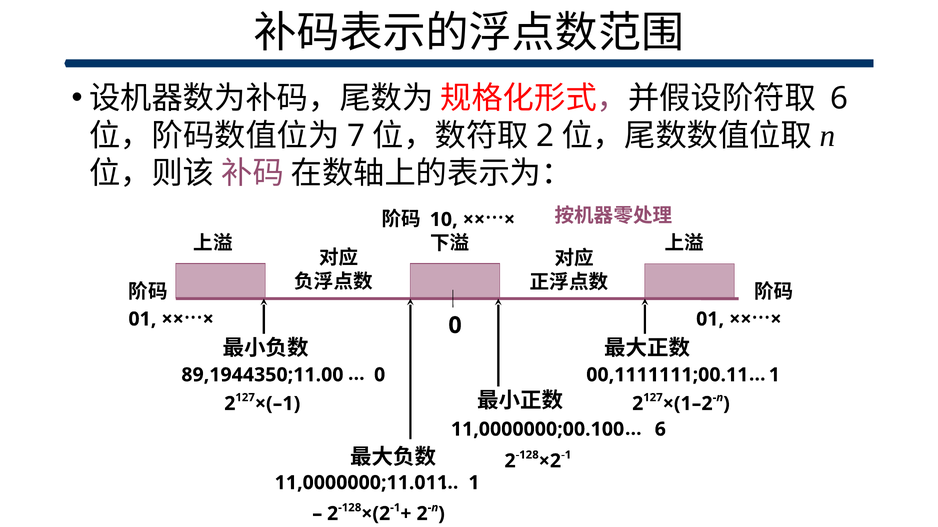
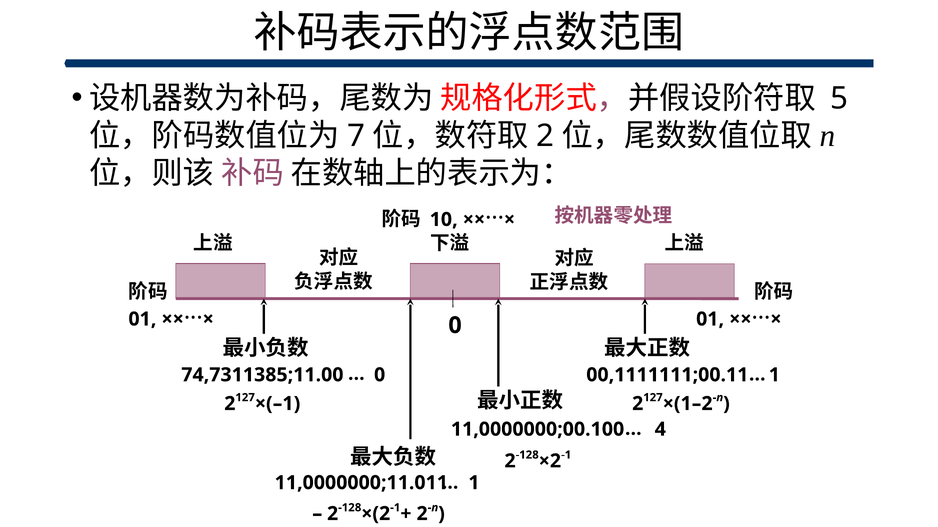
6 at (839, 99): 6 -> 5
89,1944350;11.00: 89,1944350;11.00 -> 74,7311385;11.00
11,0000000;00.100 6: 6 -> 4
